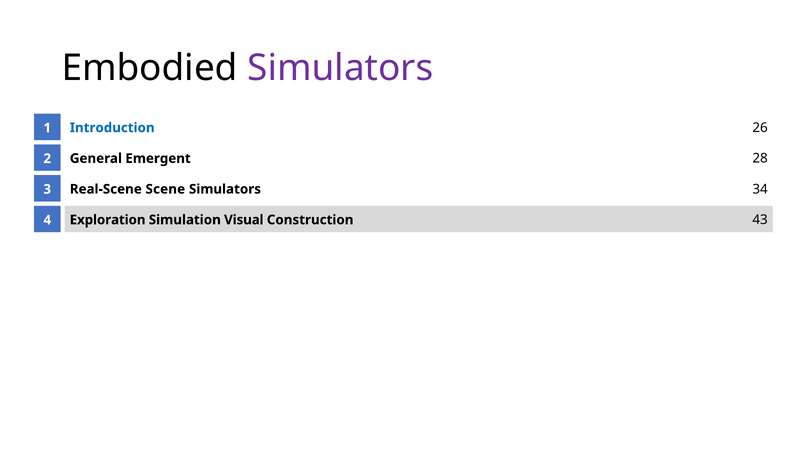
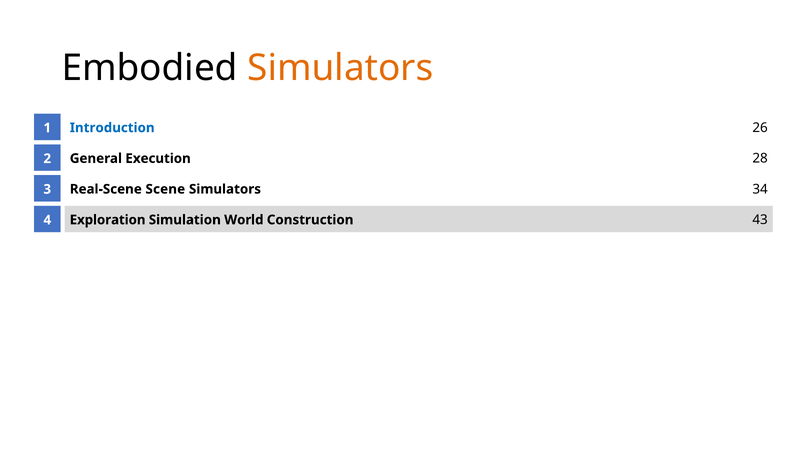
Simulators at (340, 68) colour: purple -> orange
Emergent: Emergent -> Execution
Visual: Visual -> World
